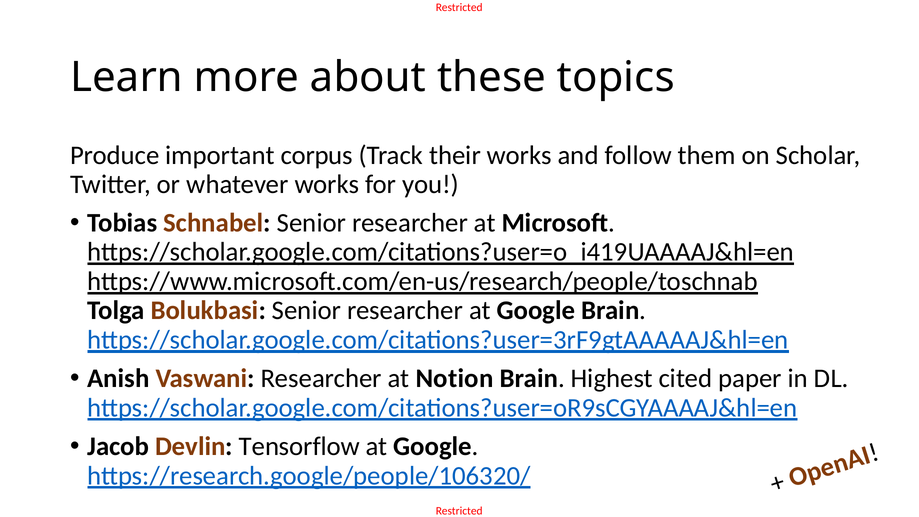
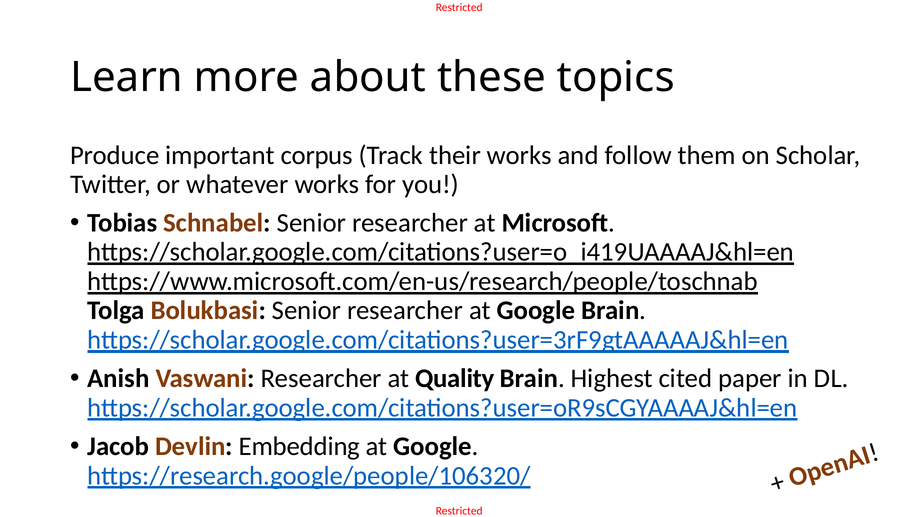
Notion: Notion -> Quality
Tensorflow: Tensorflow -> Embedding
